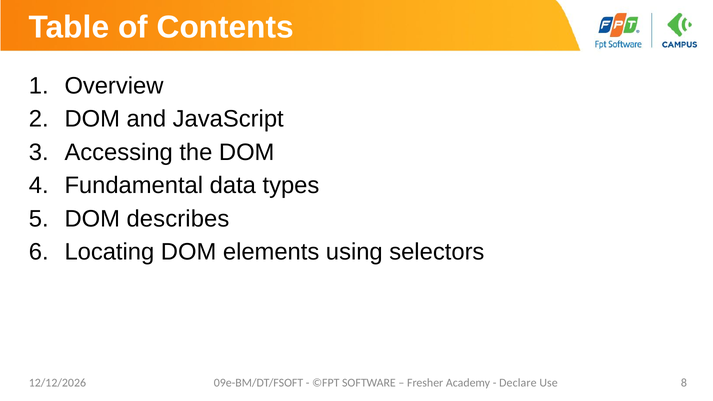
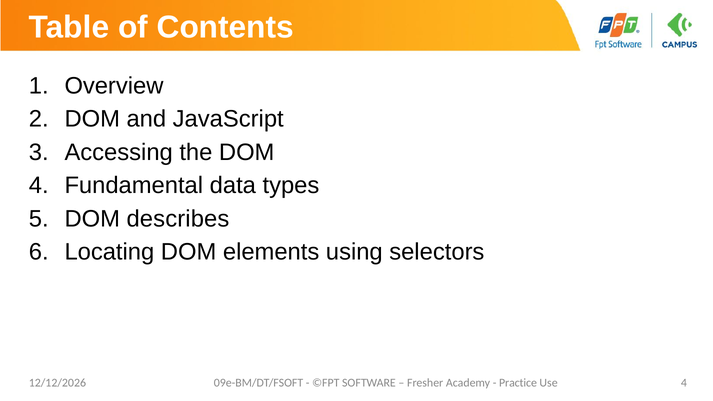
Declare: Declare -> Practice
Use 8: 8 -> 4
